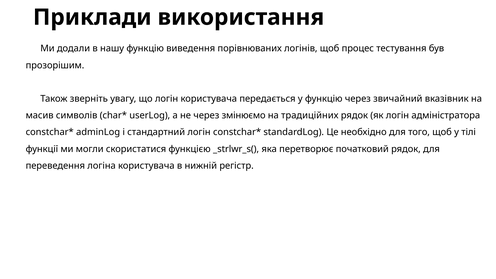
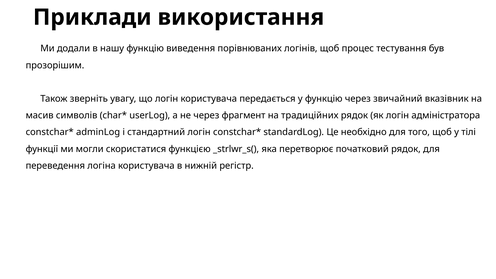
змінюємо: змінюємо -> фрагмент
